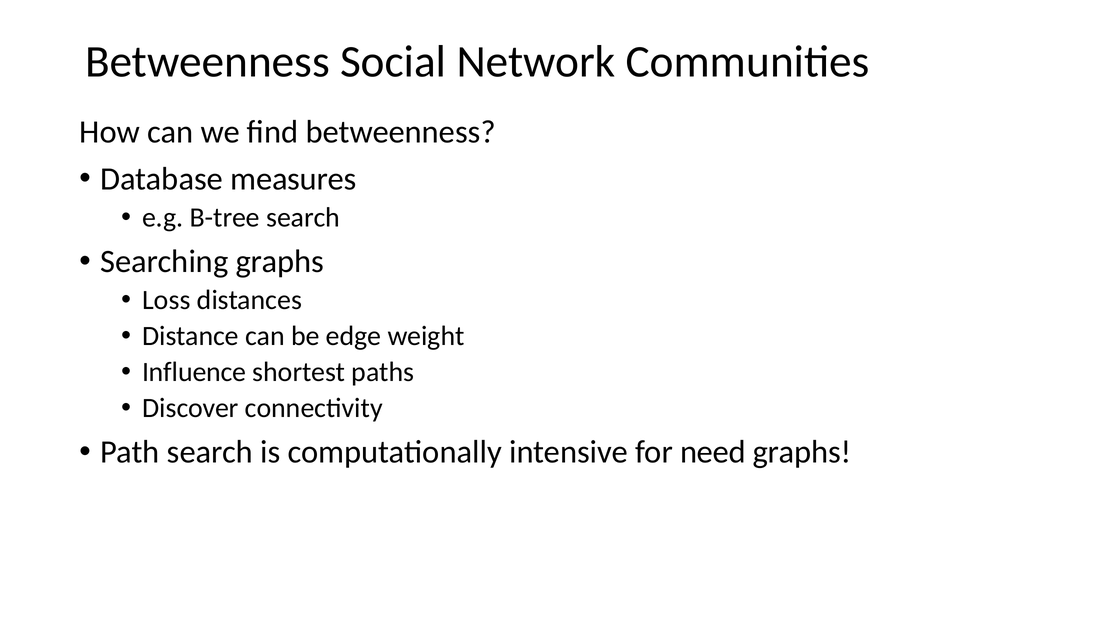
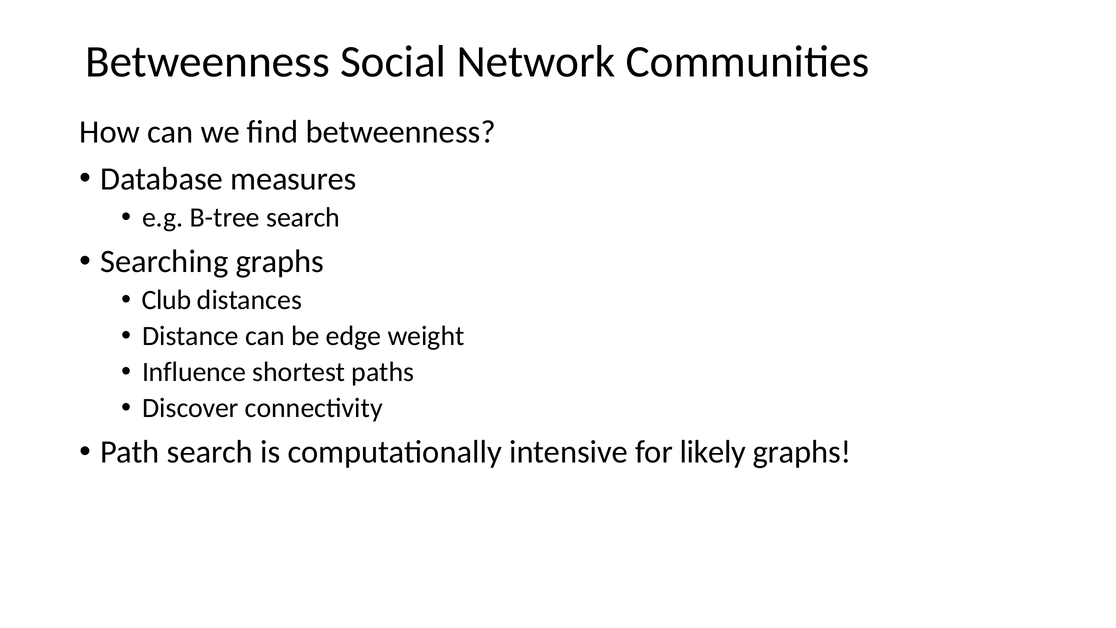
Loss: Loss -> Club
need: need -> likely
